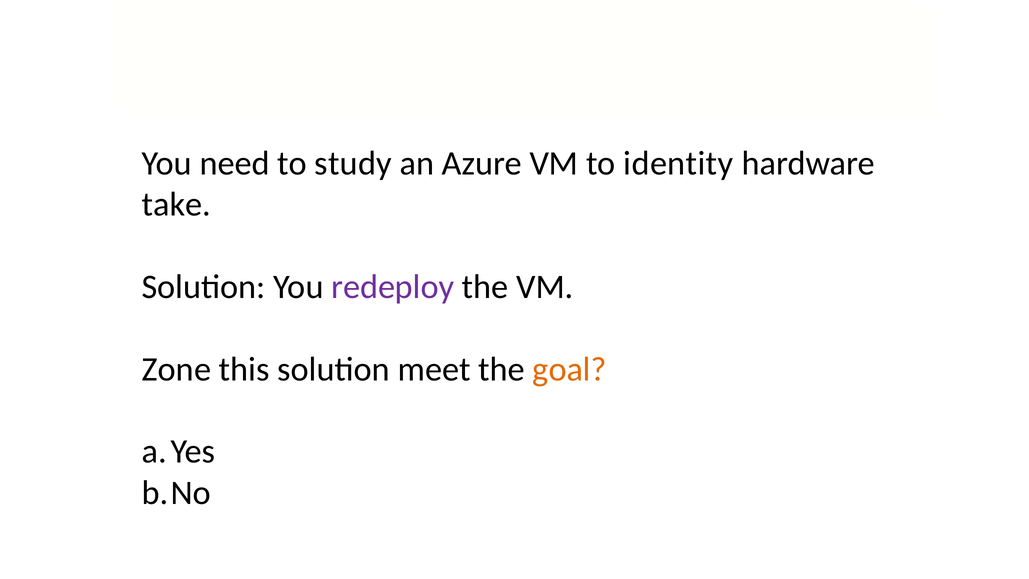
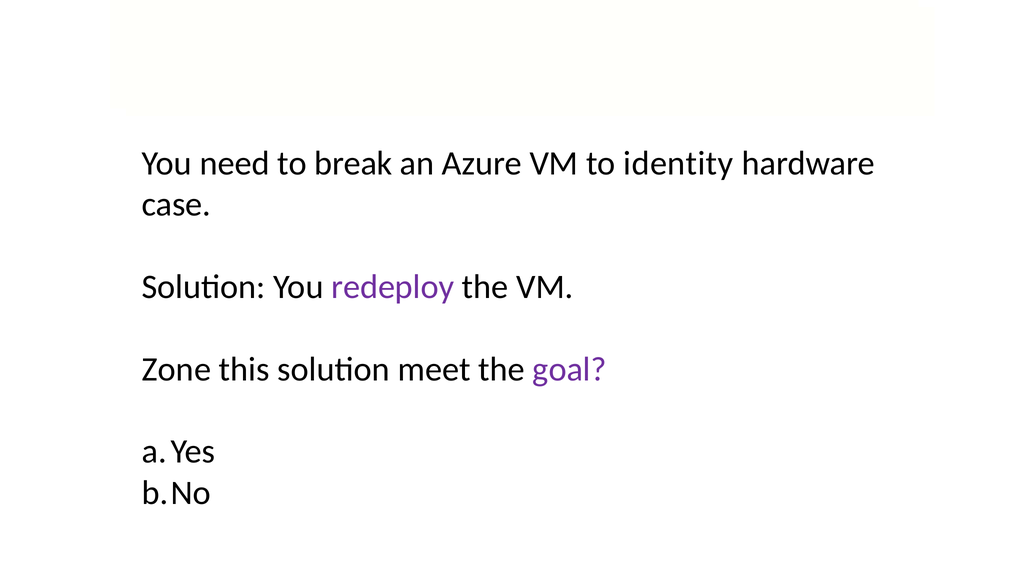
study: study -> break
take: take -> case
goal colour: orange -> purple
